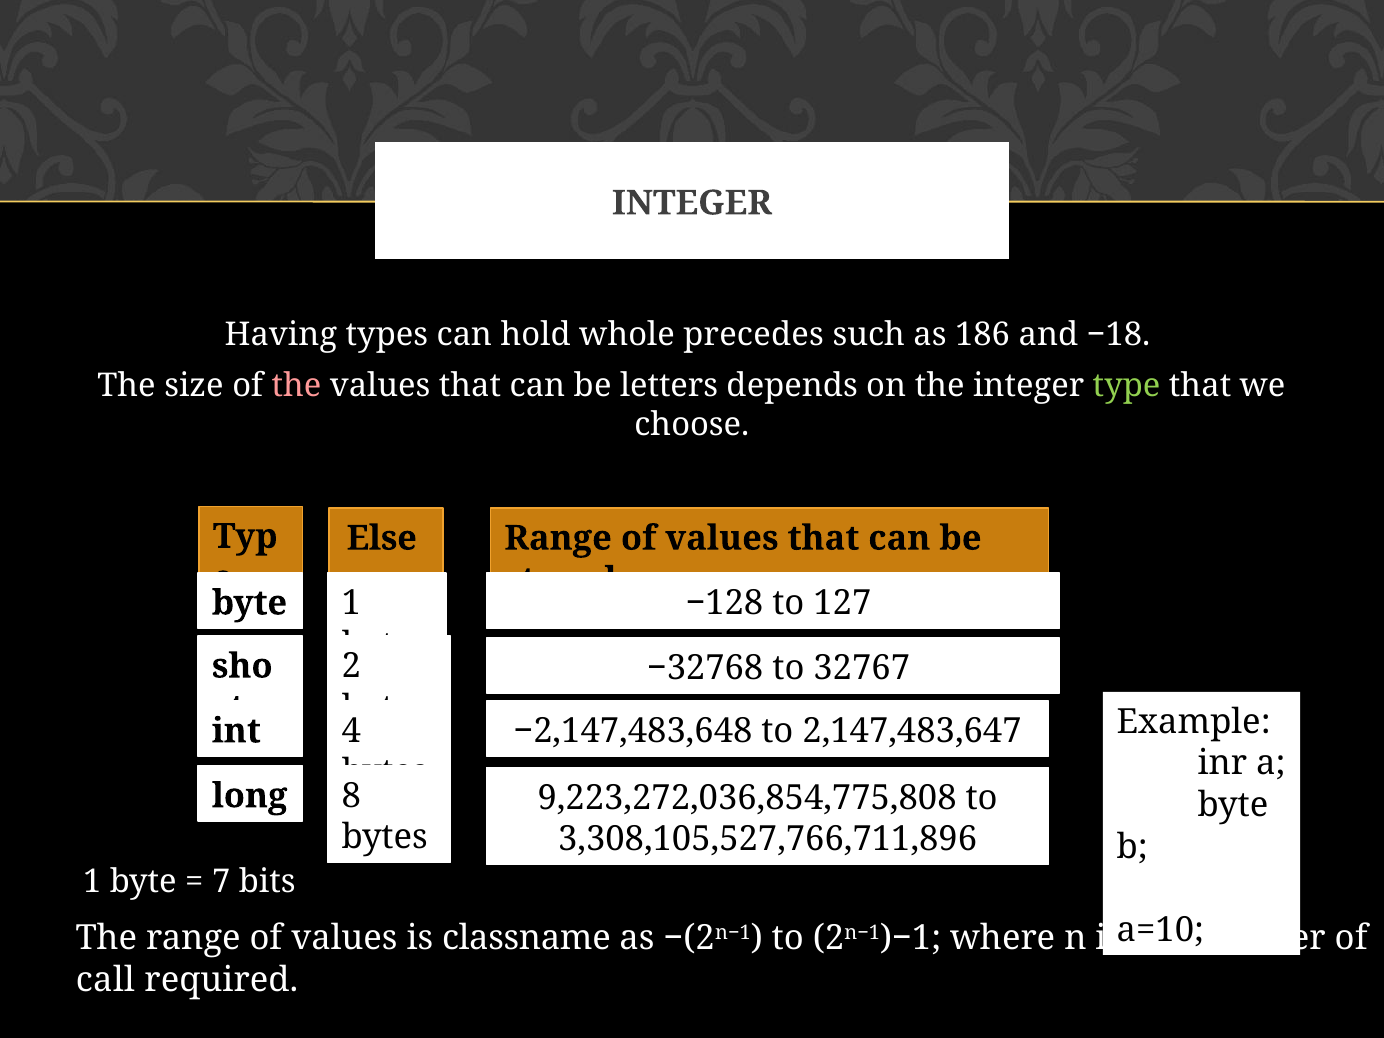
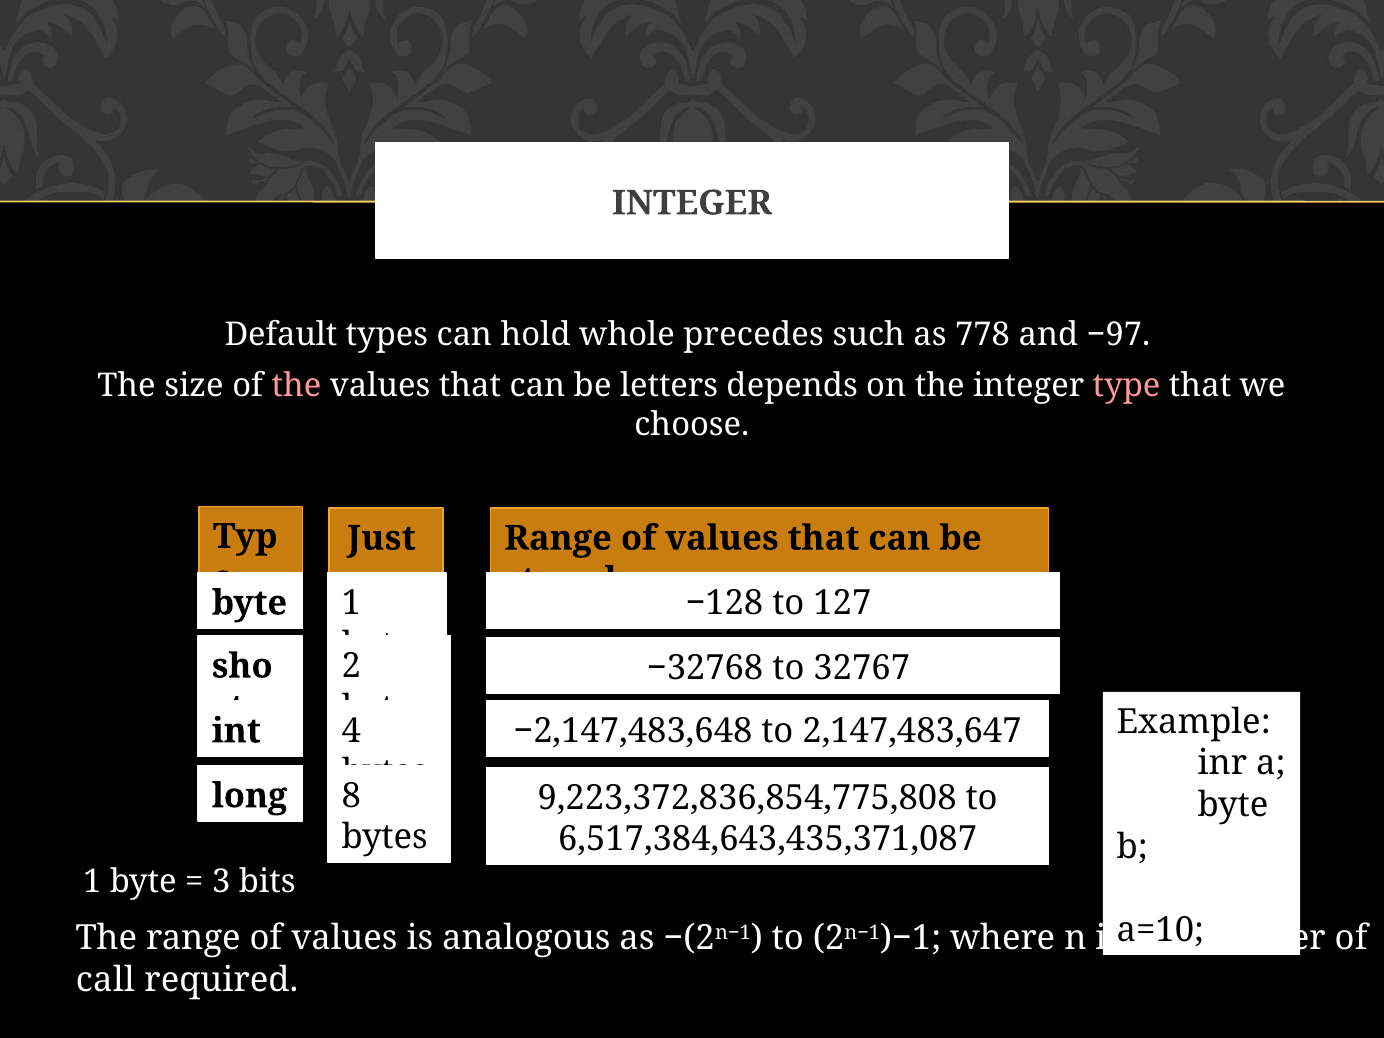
Having: Having -> Default
186: 186 -> 778
−18: −18 -> −97
type colour: light green -> pink
Else: Else -> Just
9,223,272,036,854,775,808: 9,223,272,036,854,775,808 -> 9,223,372,836,854,775,808
3,308,105,527,766,711,896: 3,308,105,527,766,711,896 -> 6,517,384,643,435,371,087
7: 7 -> 3
classname: classname -> analogous
